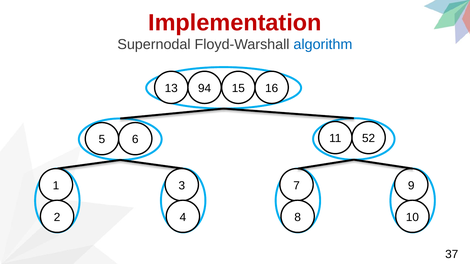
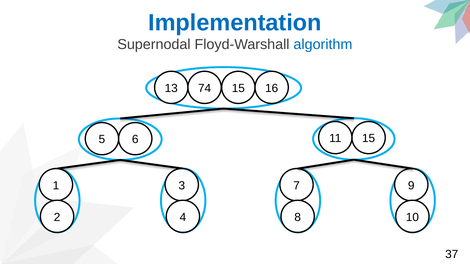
Implementation colour: red -> blue
94: 94 -> 74
11 52: 52 -> 15
